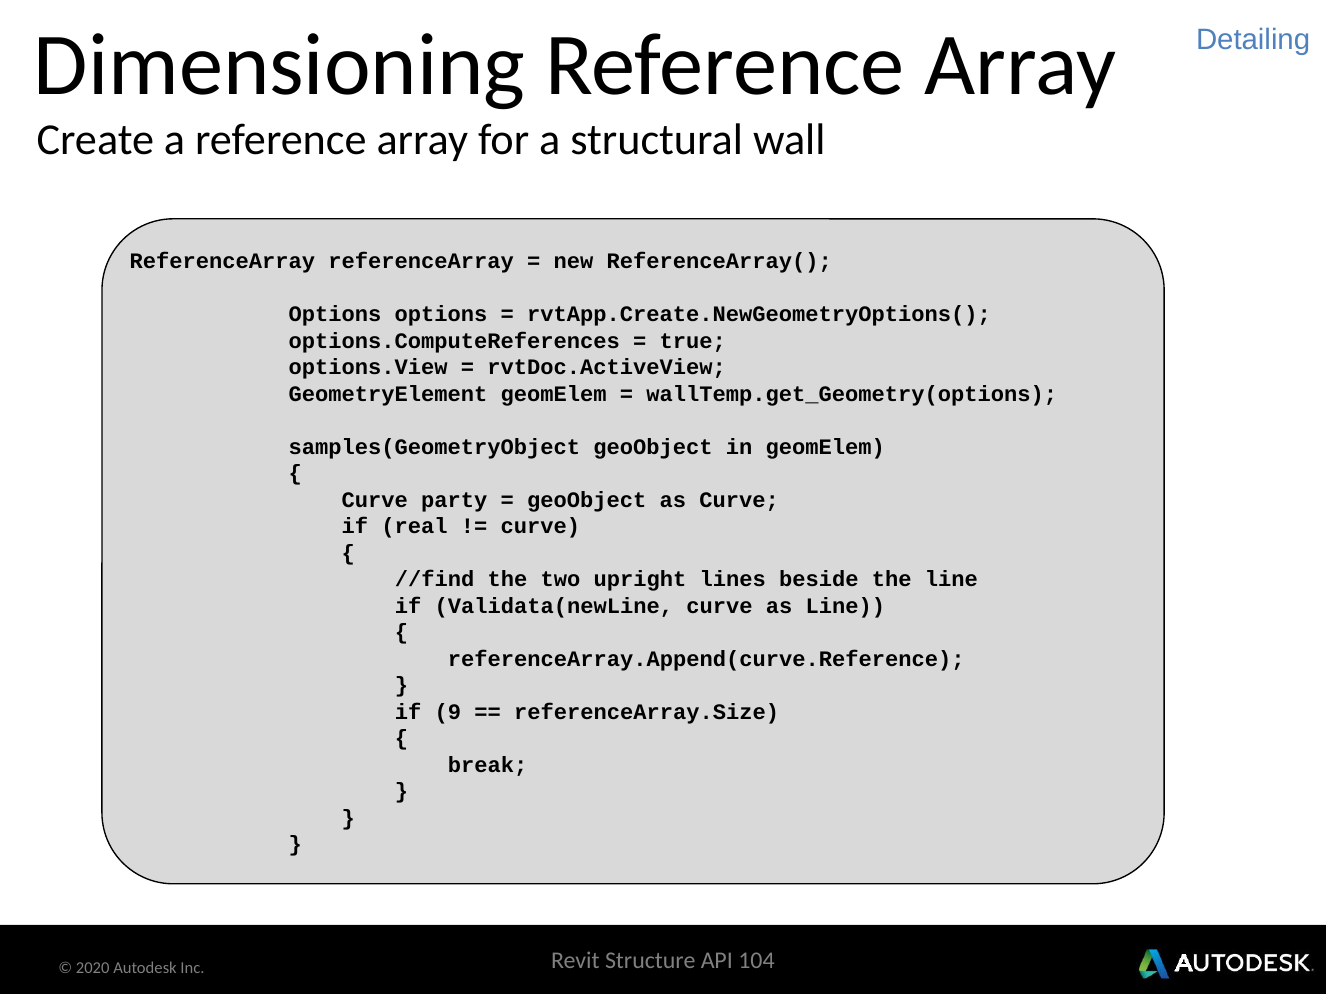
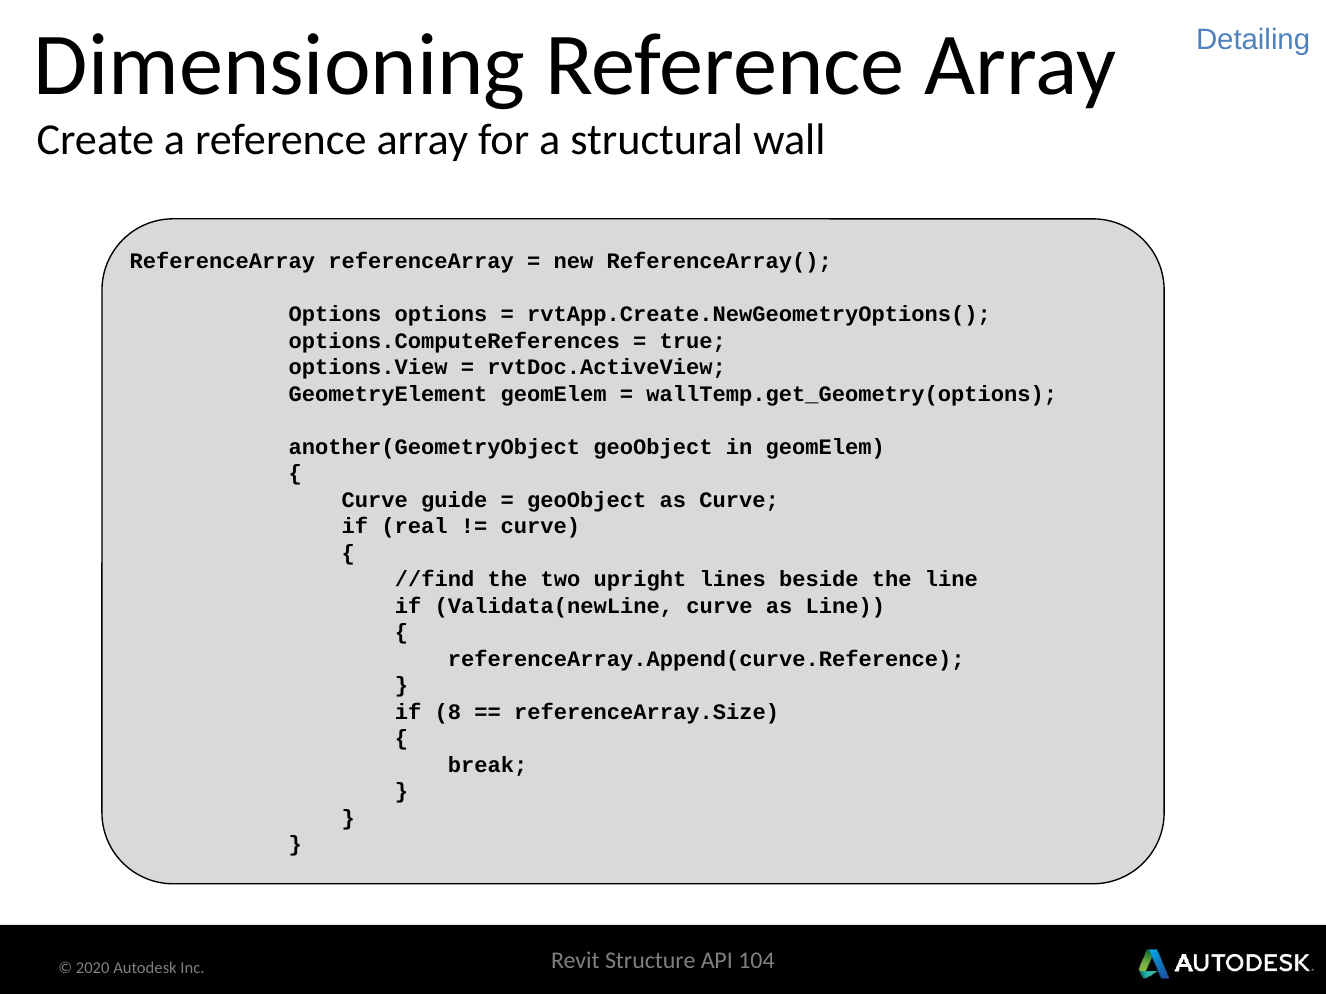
samples(GeometryObject: samples(GeometryObject -> another(GeometryObject
party: party -> guide
9: 9 -> 8
